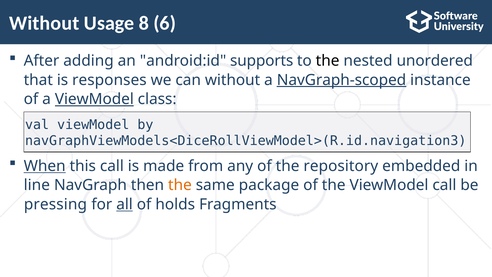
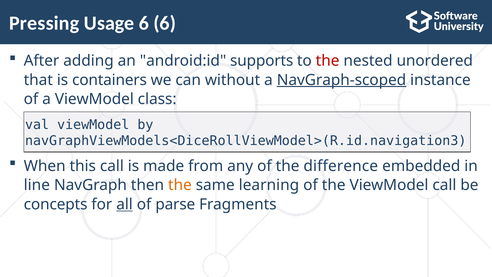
Without at (44, 23): Without -> Pressing
Usage 8: 8 -> 6
the at (328, 61) colour: black -> red
responses: responses -> containers
ViewModel at (94, 99) underline: present -> none
When underline: present -> none
repository: repository -> difference
package: package -> learning
pressing: pressing -> concepts
holds: holds -> parse
